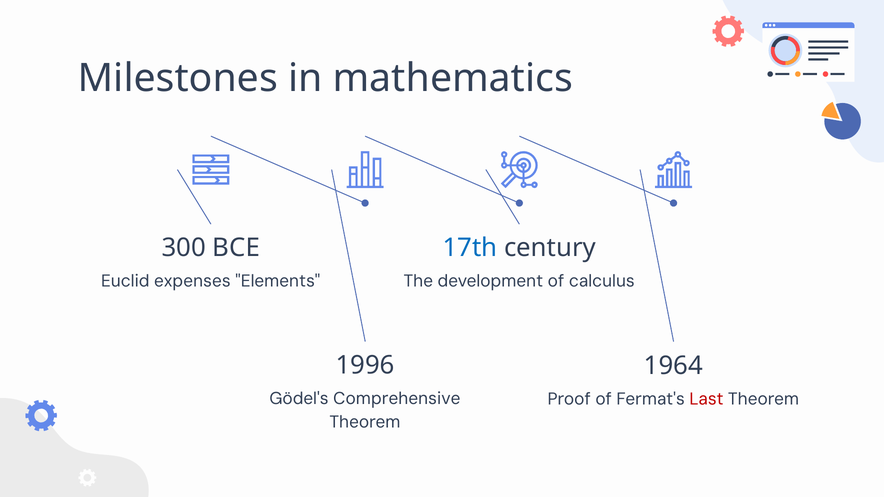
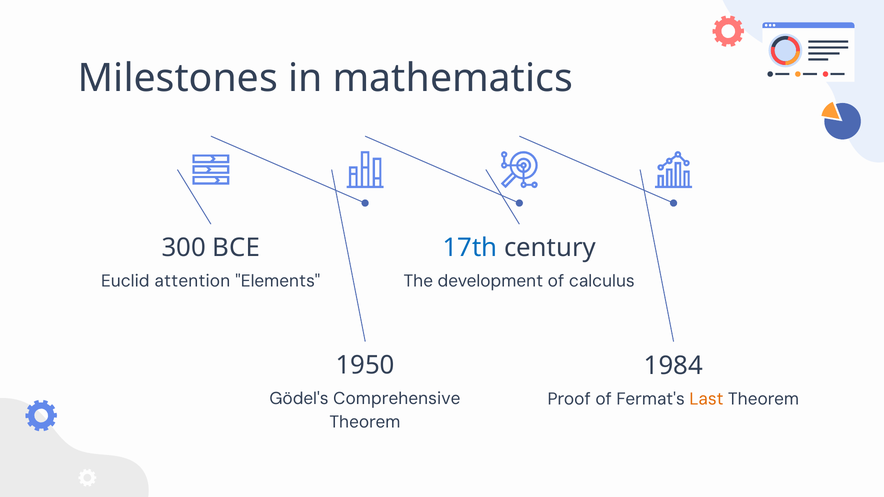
expenses: expenses -> attention
1996: 1996 -> 1950
1964: 1964 -> 1984
Last colour: red -> orange
